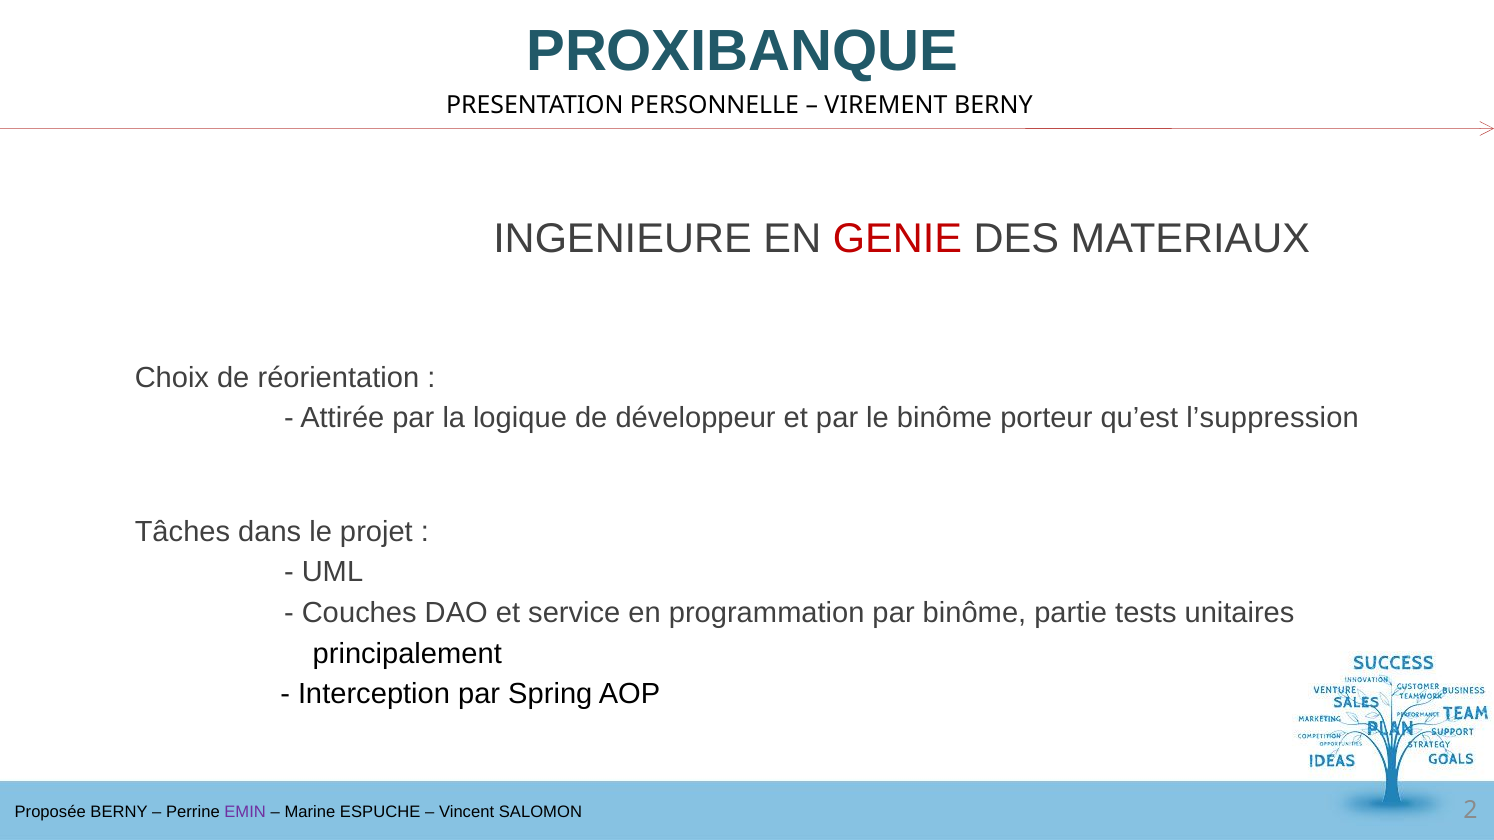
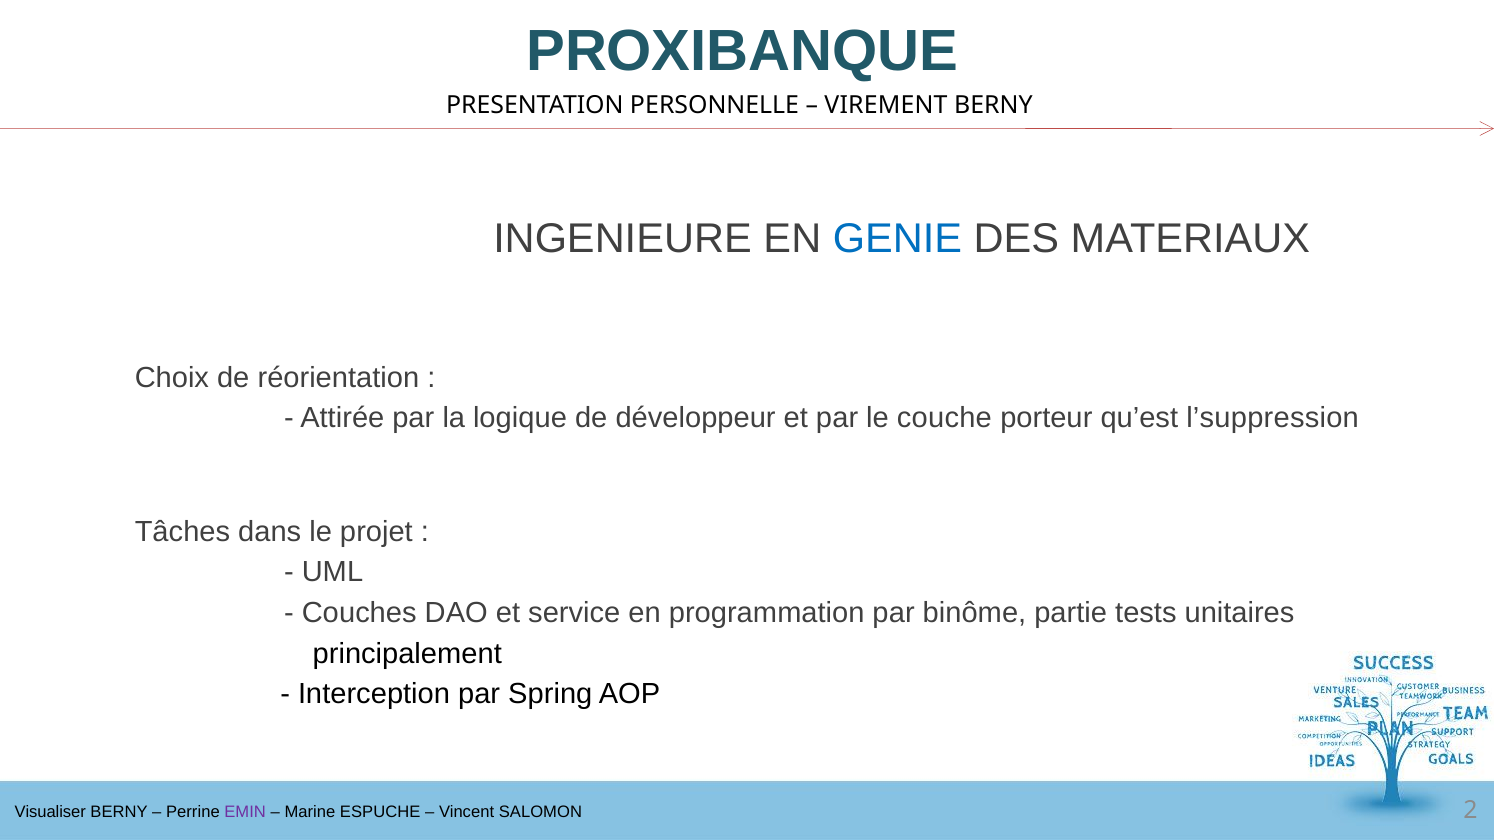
GENIE colour: red -> blue
le binôme: binôme -> couche
Proposée: Proposée -> Visualiser
